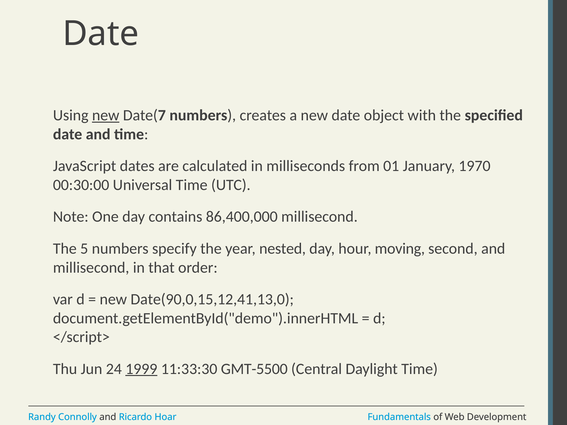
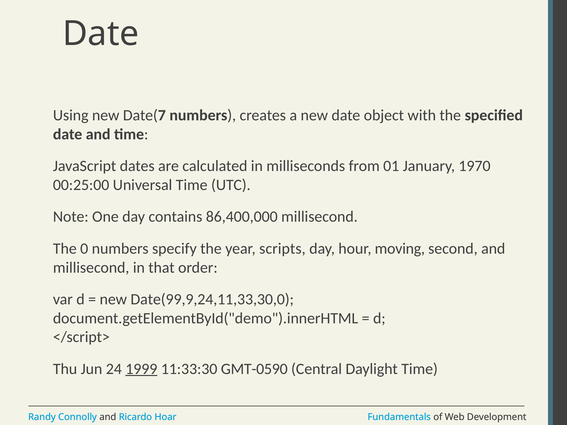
new at (106, 115) underline: present -> none
00:30:00: 00:30:00 -> 00:25:00
5: 5 -> 0
nested: nested -> scripts
Date(90,0,15,12,41,13,0: Date(90,0,15,12,41,13,0 -> Date(99,9,24,11,33,30,0
GMT-5500: GMT-5500 -> GMT-0590
